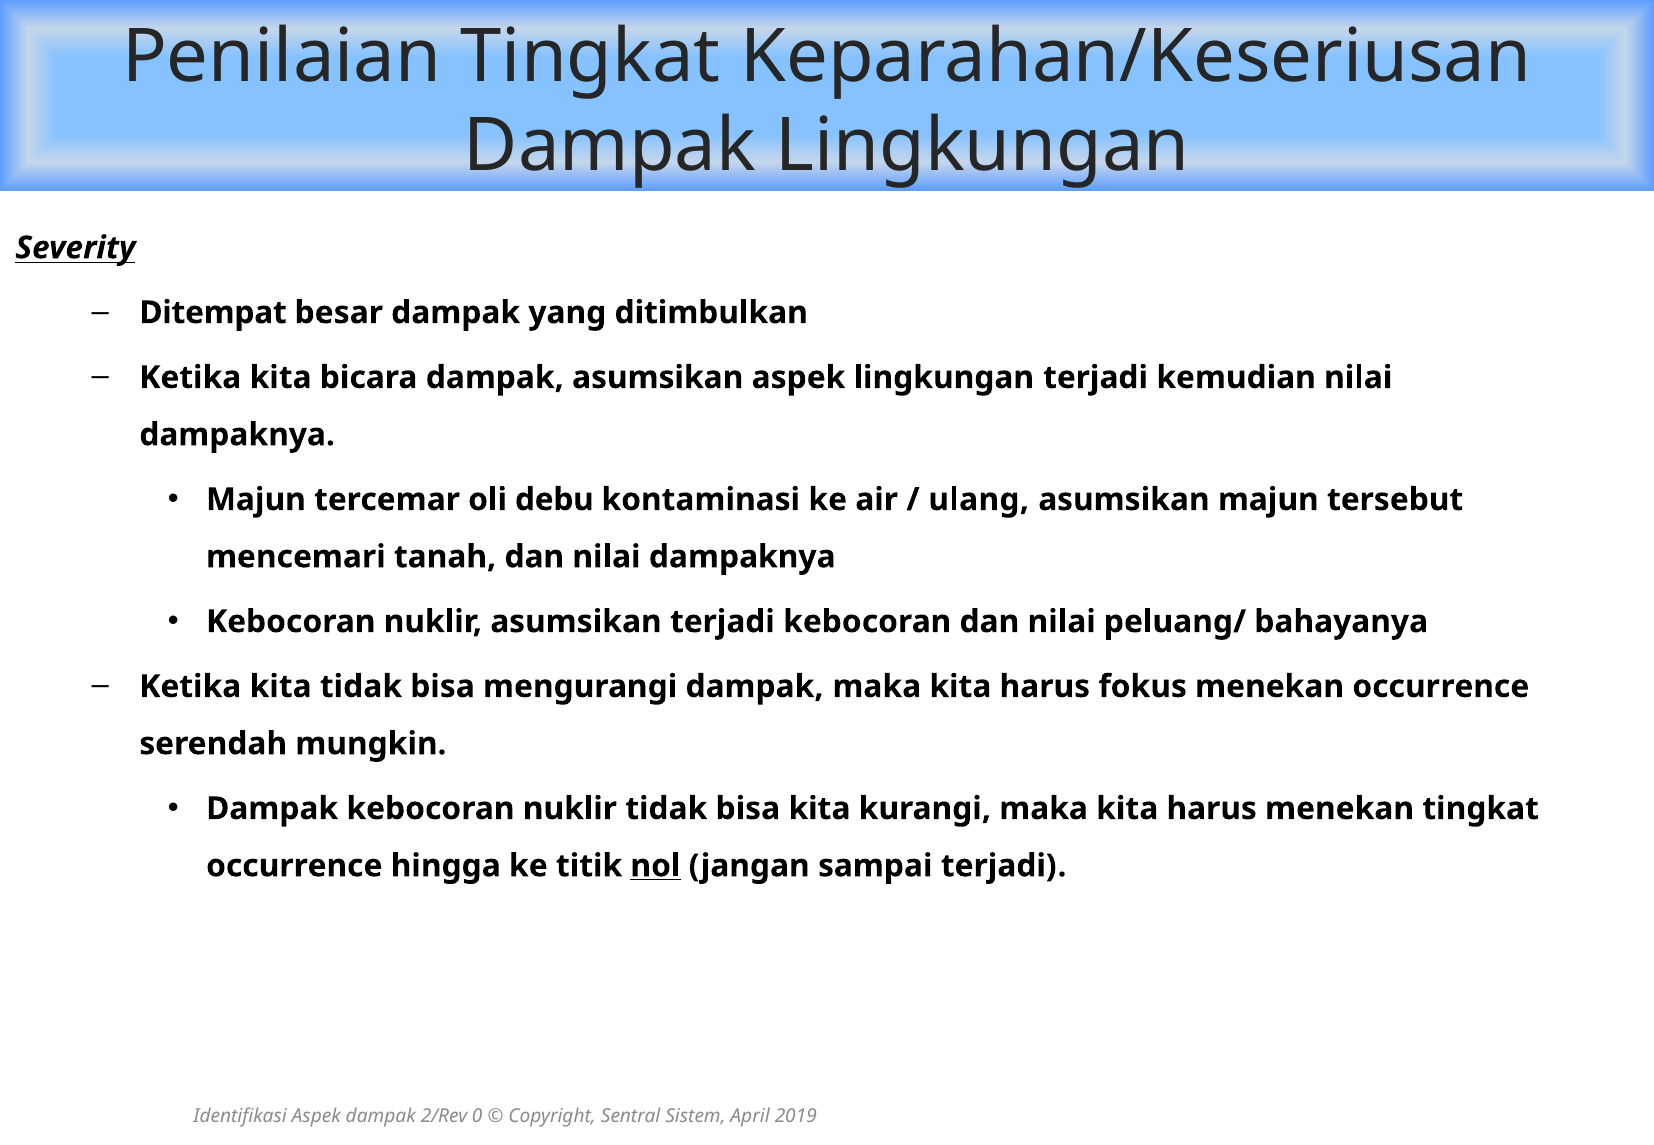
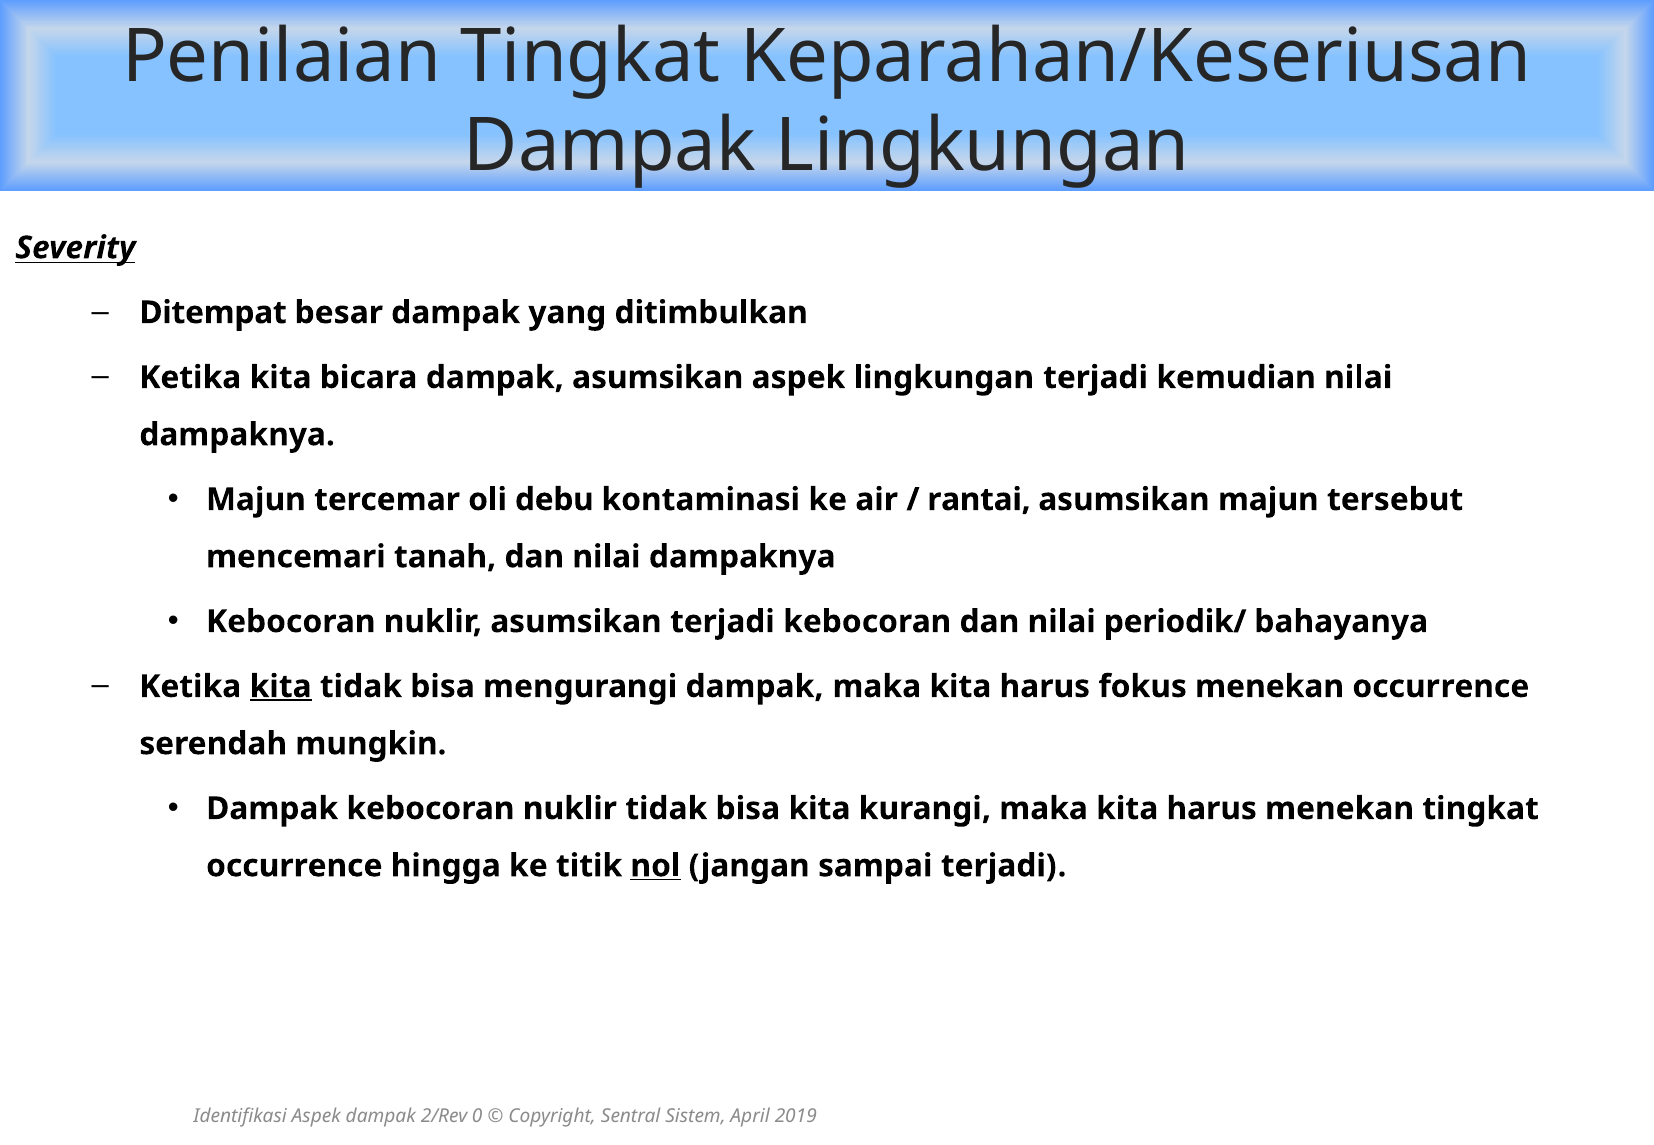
ulang: ulang -> rantai
peluang/: peluang/ -> periodik/
kita at (281, 687) underline: none -> present
